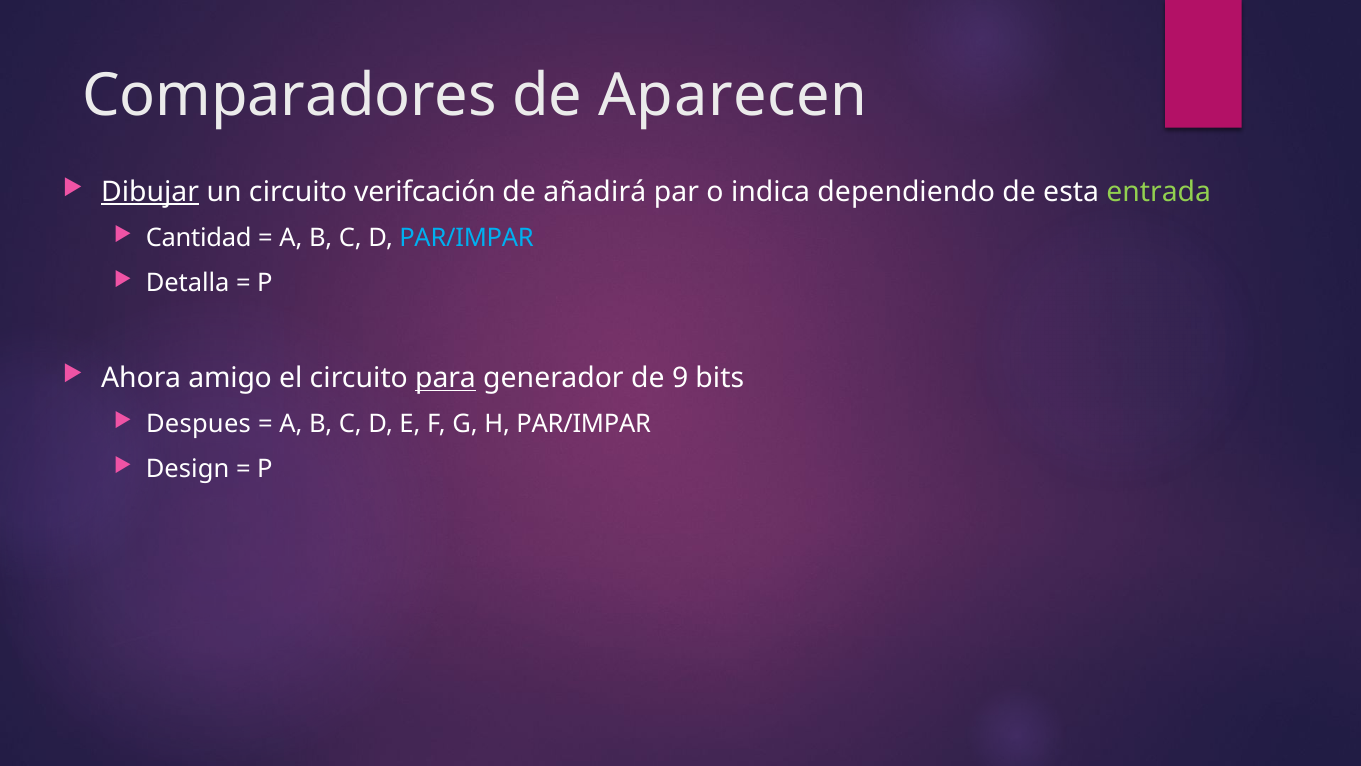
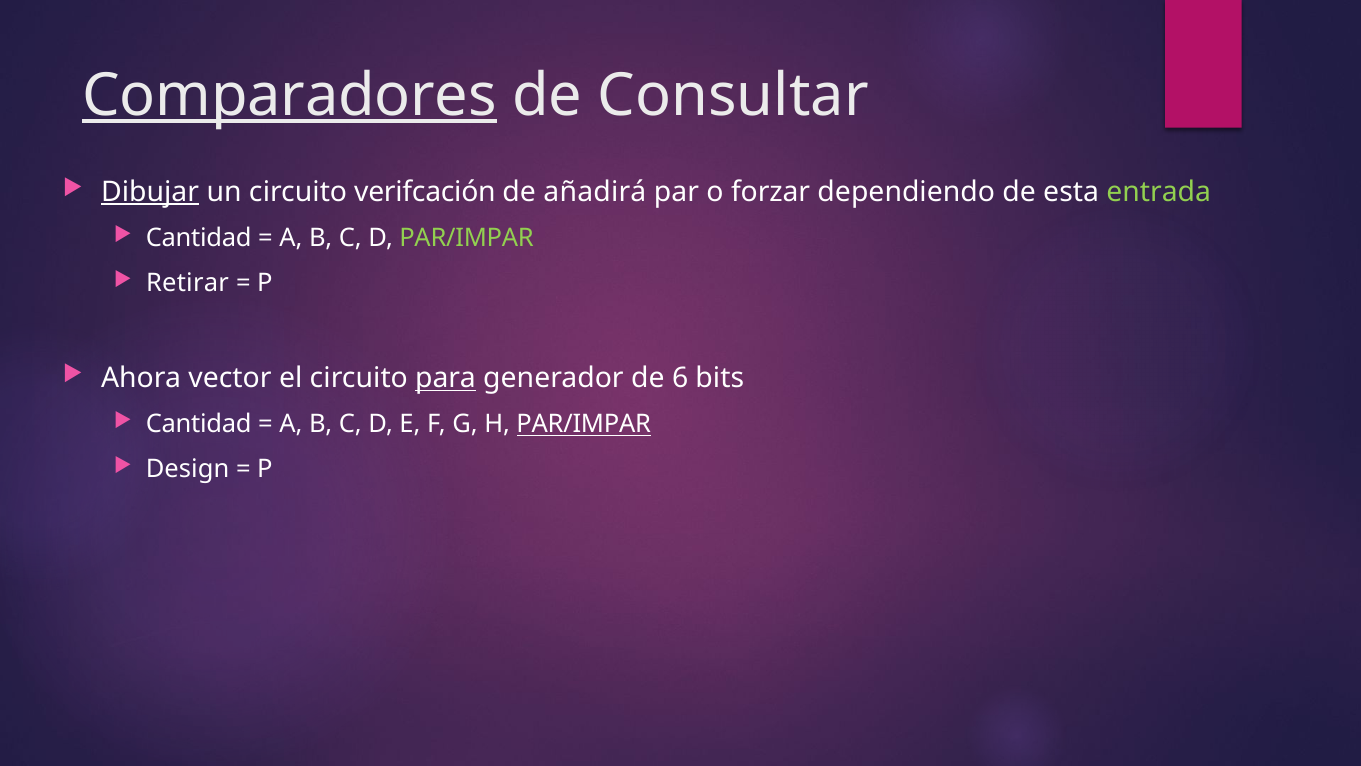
Comparadores underline: none -> present
Aparecen: Aparecen -> Consultar
indica: indica -> forzar
PAR/IMPAR at (467, 238) colour: light blue -> light green
Detalla: Detalla -> Retirar
amigo: amigo -> vector
9: 9 -> 6
Despues at (198, 424): Despues -> Cantidad
PAR/IMPAR at (584, 424) underline: none -> present
